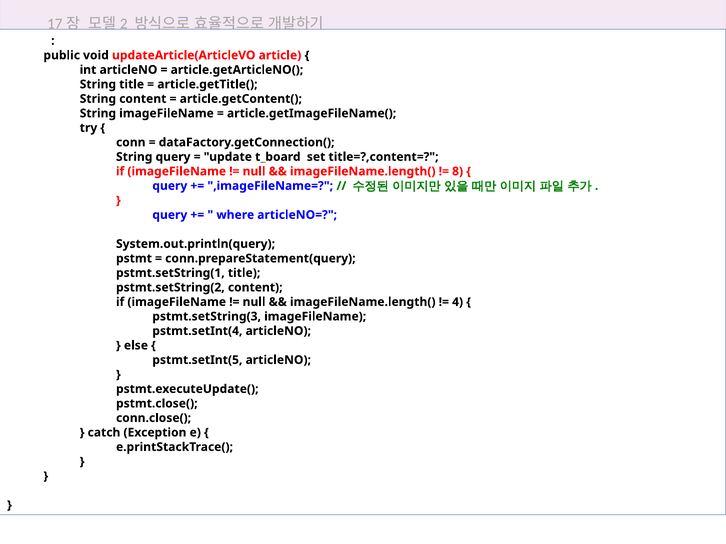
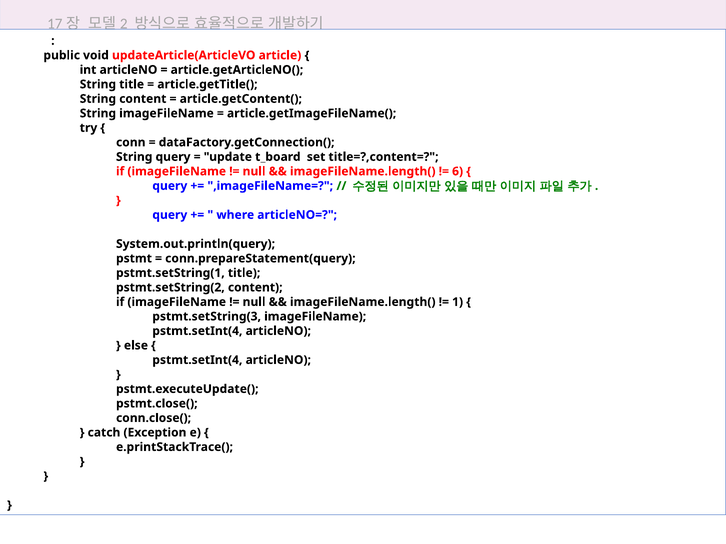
8: 8 -> 6
4: 4 -> 1
pstmt.setInt(5 at (197, 360): pstmt.setInt(5 -> pstmt.setInt(4
